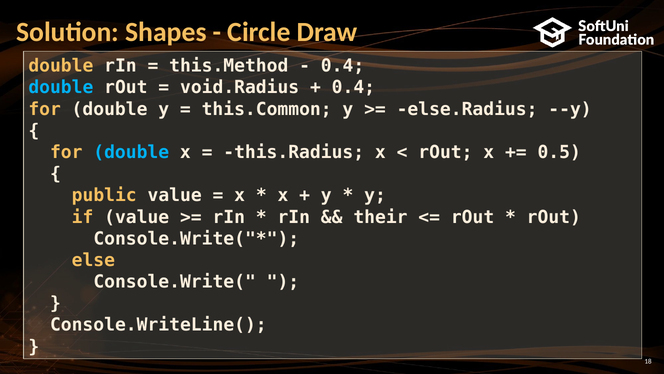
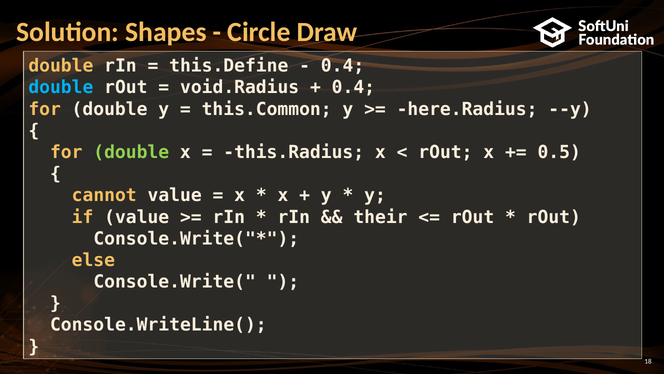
this.Method: this.Method -> this.Define
else.Radius: else.Radius -> here.Radius
double at (131, 152) colour: light blue -> light green
public: public -> cannot
